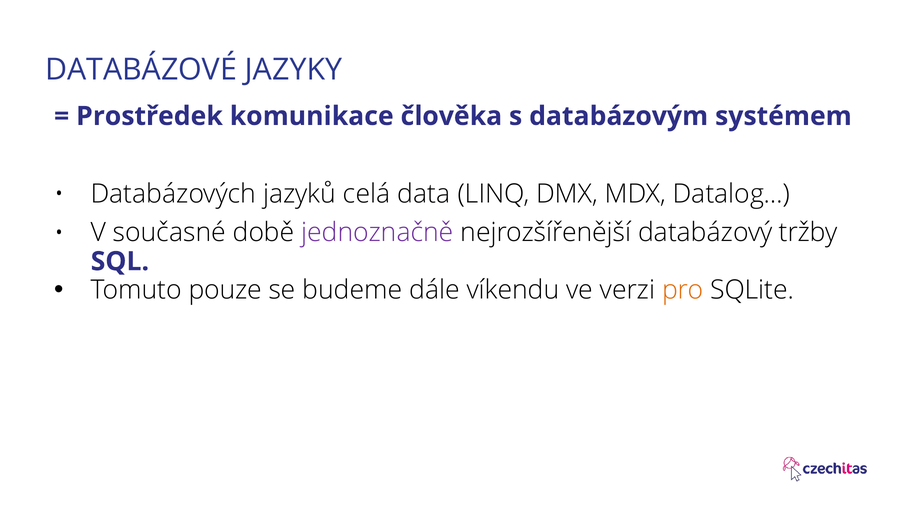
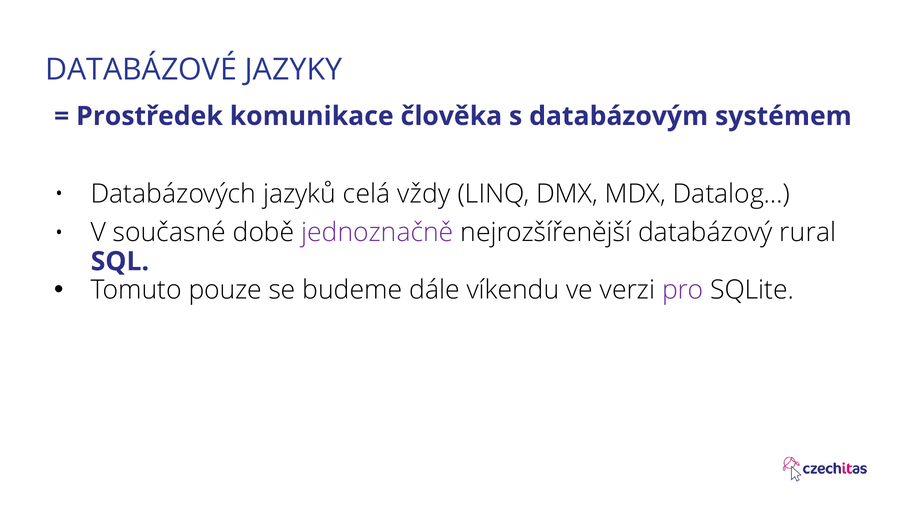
data: data -> vždy
tržby: tržby -> rural
pro colour: orange -> purple
